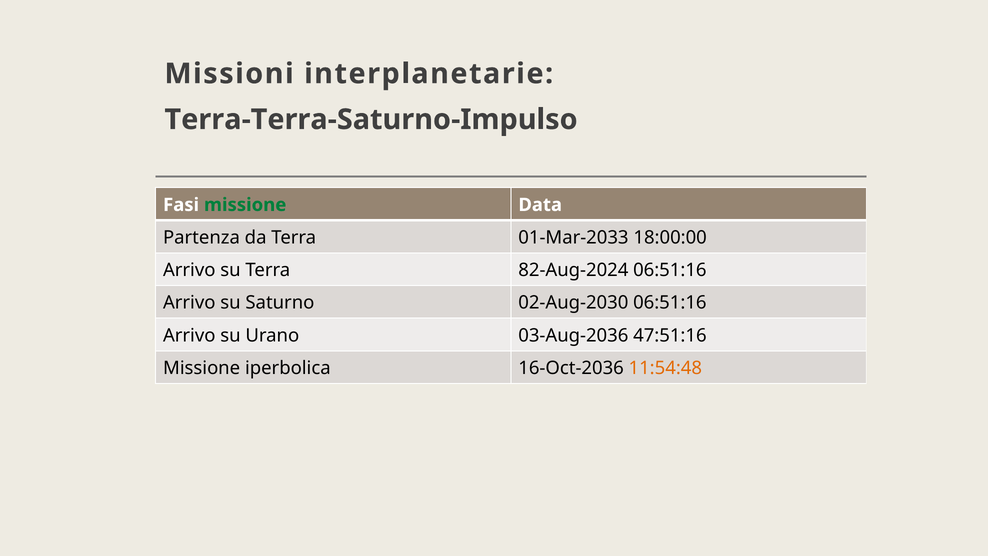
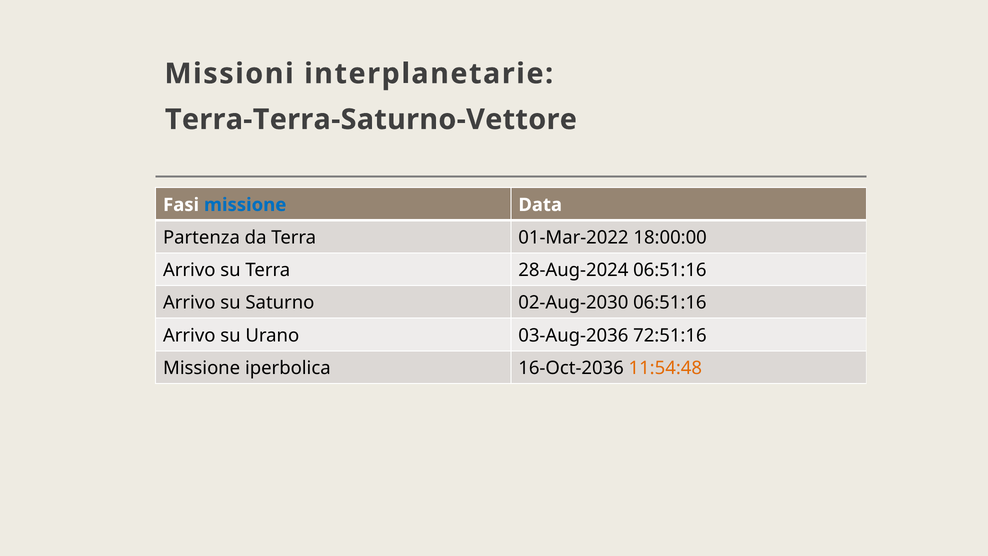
Terra-Terra-Saturno-Impulso: Terra-Terra-Saturno-Impulso -> Terra-Terra-Saturno-Vettore
missione at (245, 205) colour: green -> blue
01-Mar-2033: 01-Mar-2033 -> 01-Mar-2022
82-Aug-2024: 82-Aug-2024 -> 28-Aug-2024
47:51:16: 47:51:16 -> 72:51:16
